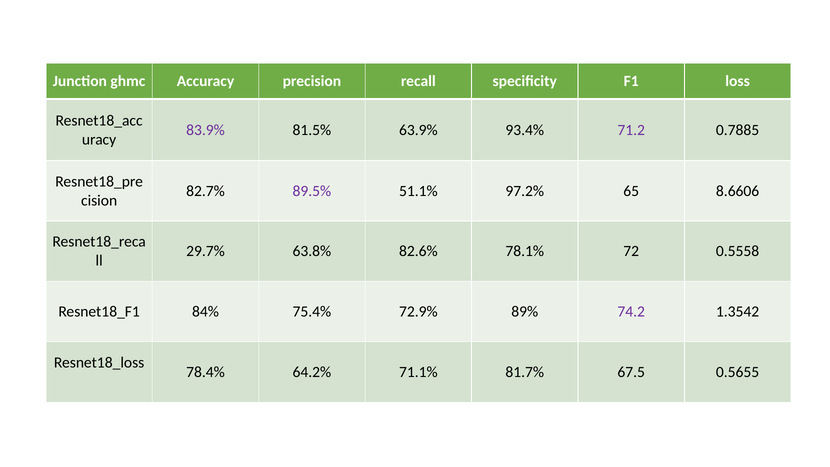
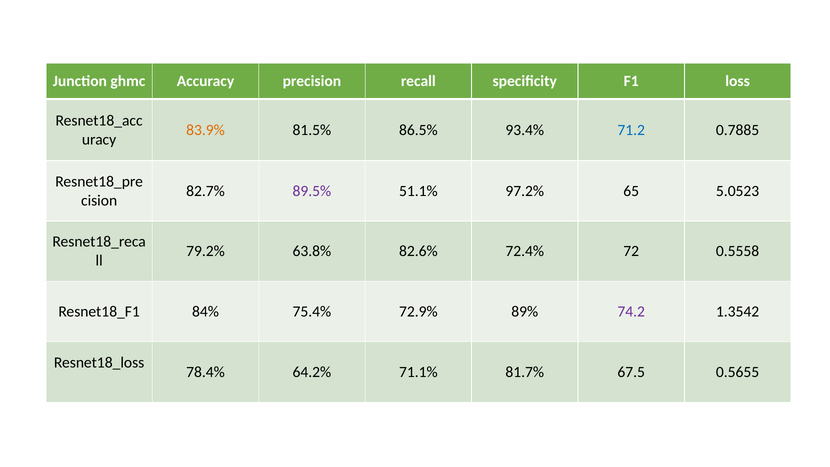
83.9% colour: purple -> orange
63.9%: 63.9% -> 86.5%
71.2 colour: purple -> blue
8.6606: 8.6606 -> 5.0523
29.7%: 29.7% -> 79.2%
78.1%: 78.1% -> 72.4%
